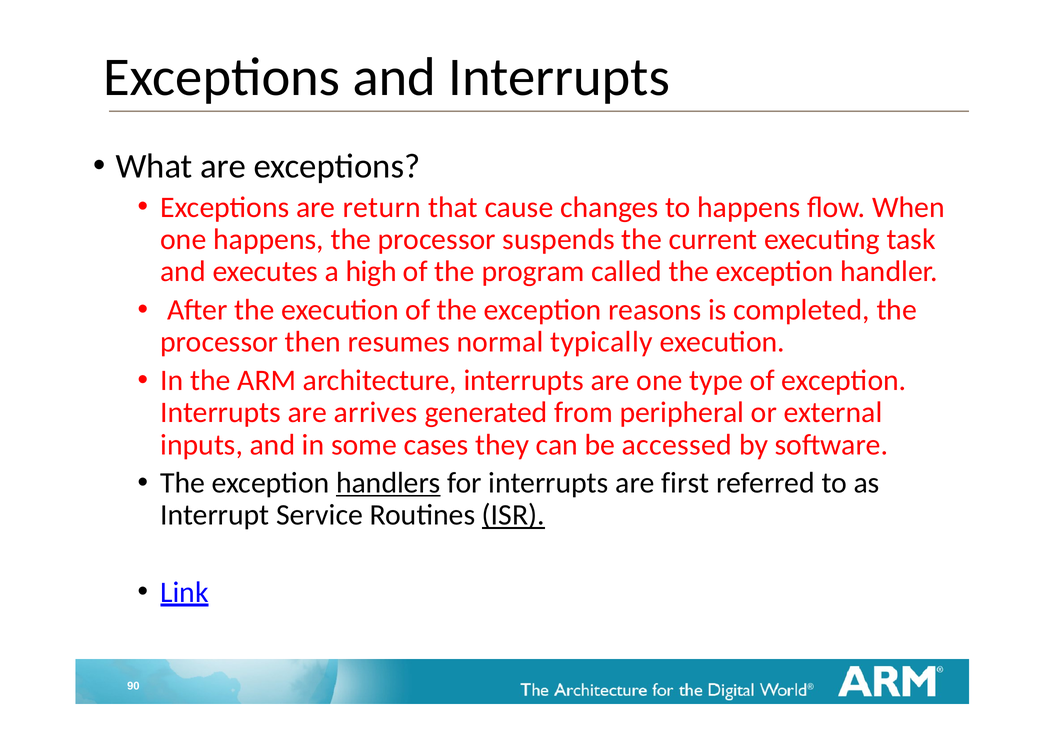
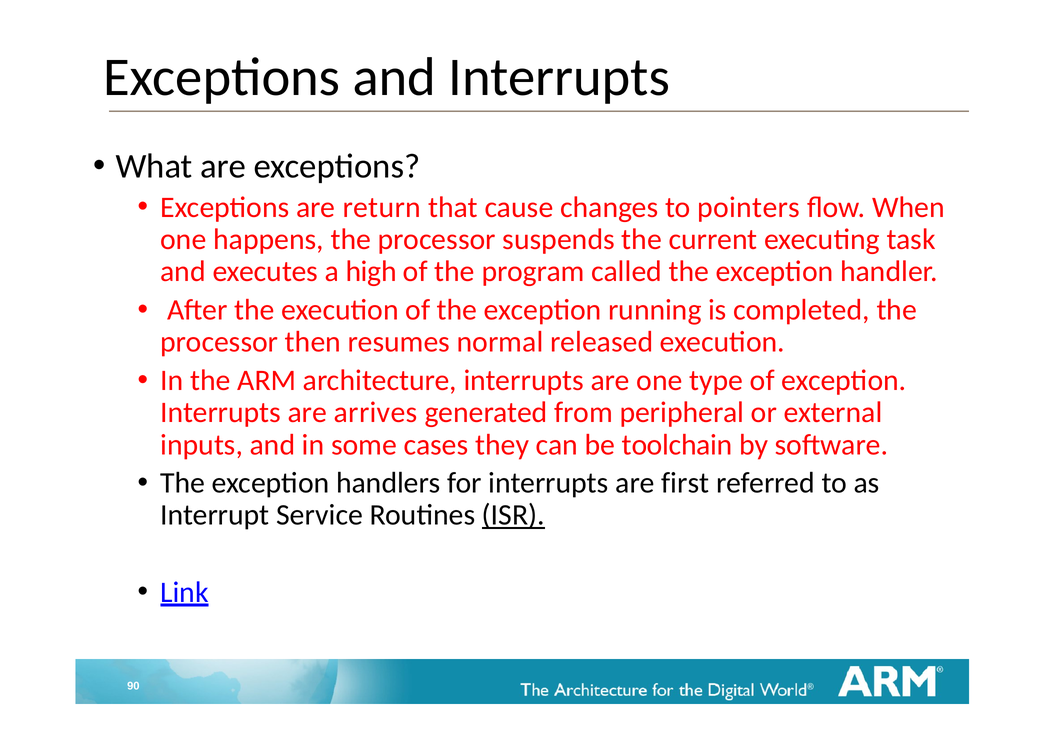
to happens: happens -> pointers
reasons: reasons -> running
typically: typically -> released
accessed: accessed -> toolchain
handlers underline: present -> none
